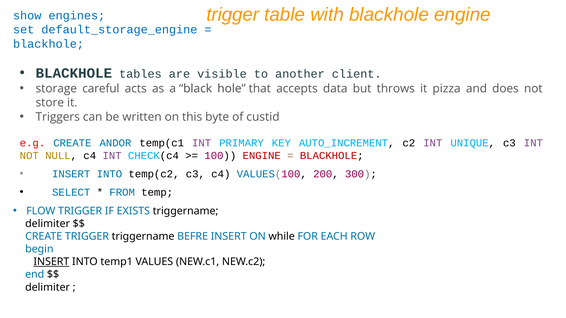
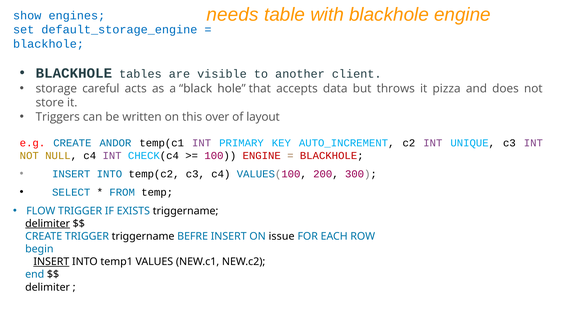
trigger at (233, 15): trigger -> needs
byte: byte -> over
custid: custid -> layout
delimiter at (48, 224) underline: none -> present
while: while -> issue
